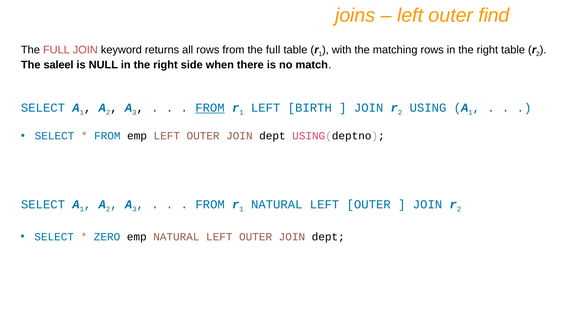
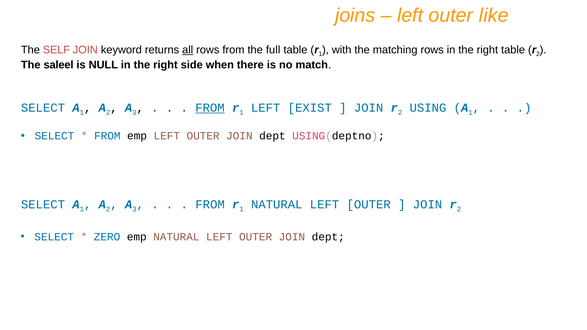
find: find -> like
FULL at (56, 50): FULL -> SELF
all underline: none -> present
BIRTH: BIRTH -> EXIST
